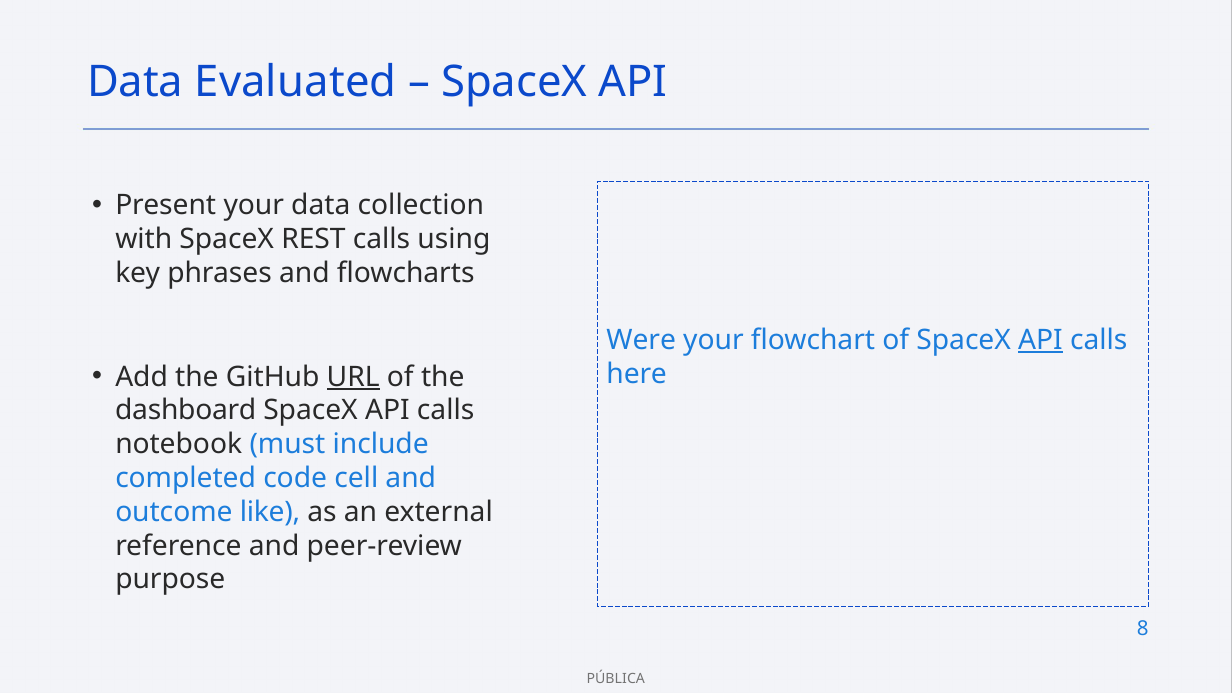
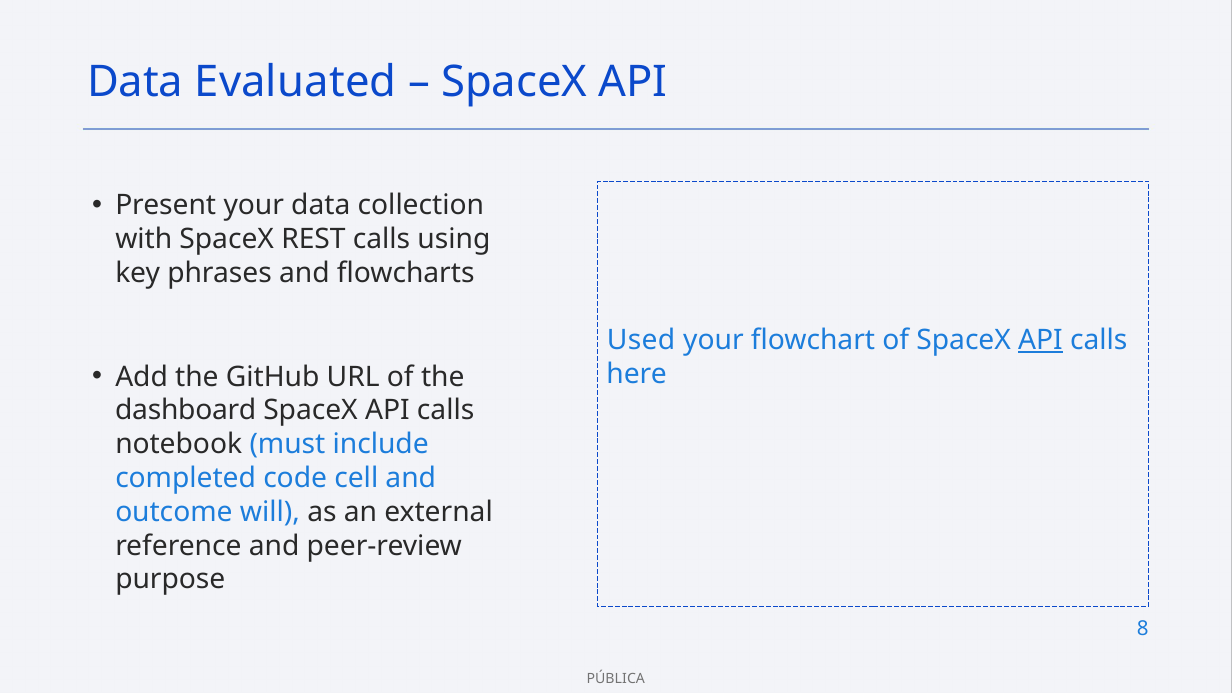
Were: Were -> Used
URL underline: present -> none
like: like -> will
